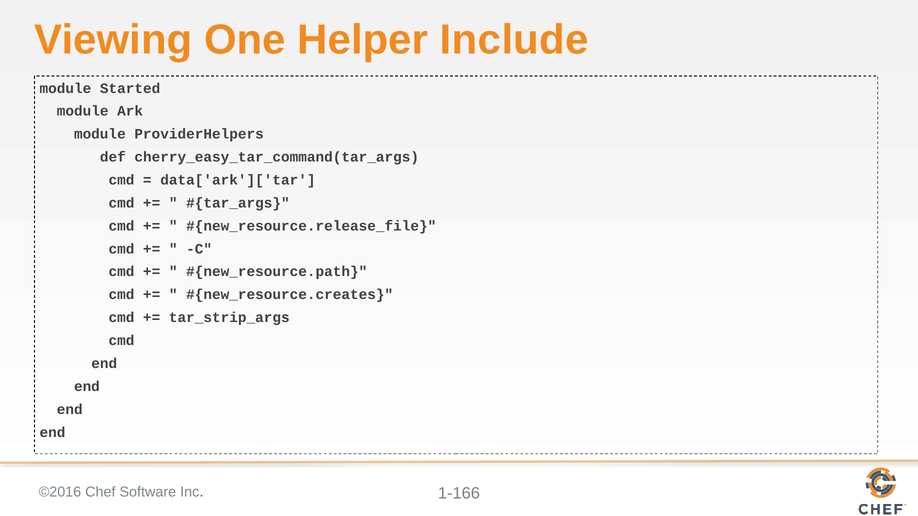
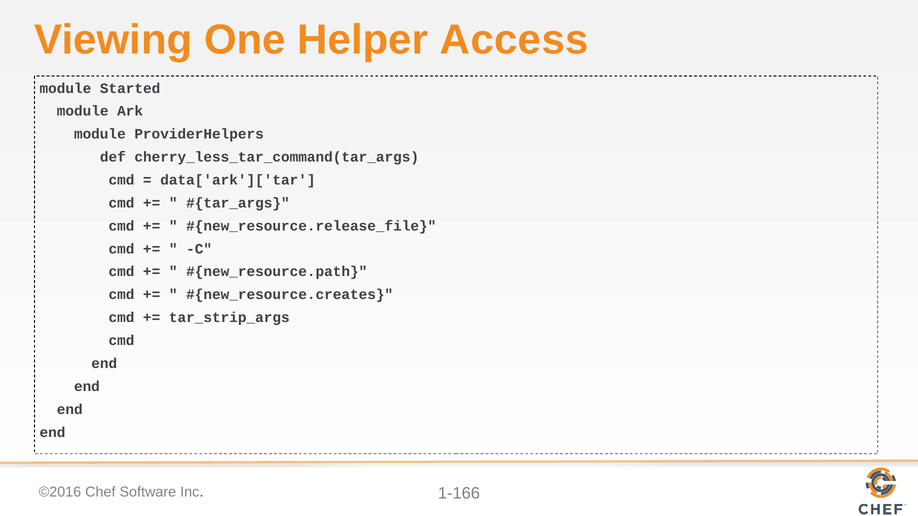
Include: Include -> Access
cherry_easy_tar_command(tar_args: cherry_easy_tar_command(tar_args -> cherry_less_tar_command(tar_args
